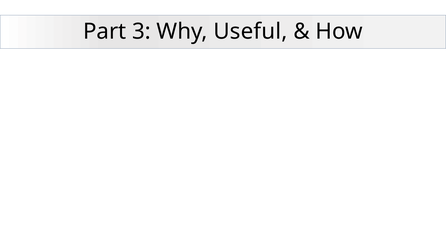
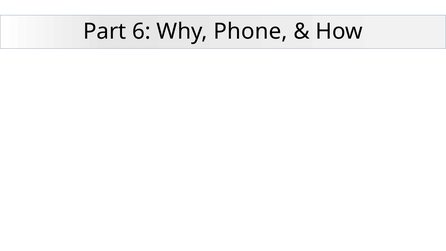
3: 3 -> 6
Useful: Useful -> Phone
